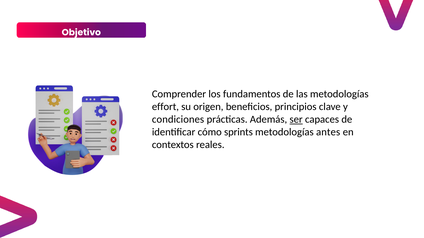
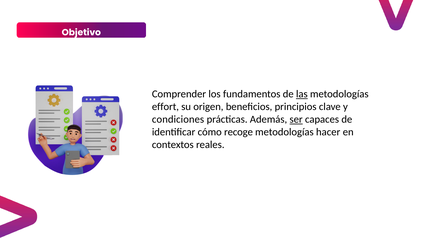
las underline: none -> present
sprints: sprints -> recoge
antes: antes -> hacer
